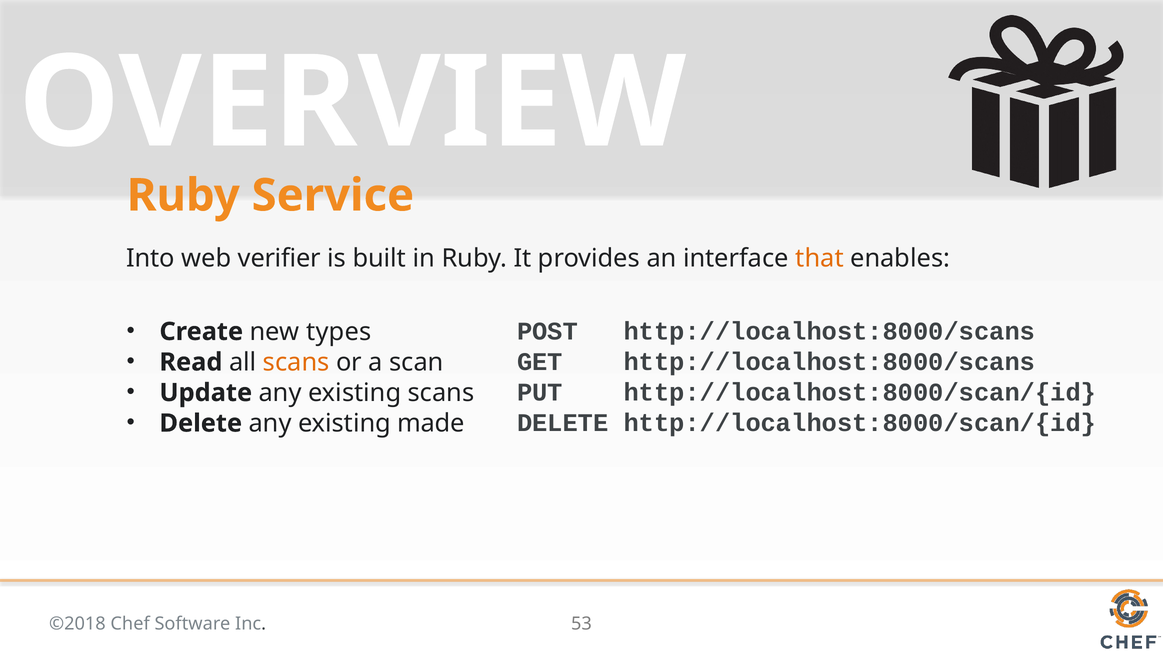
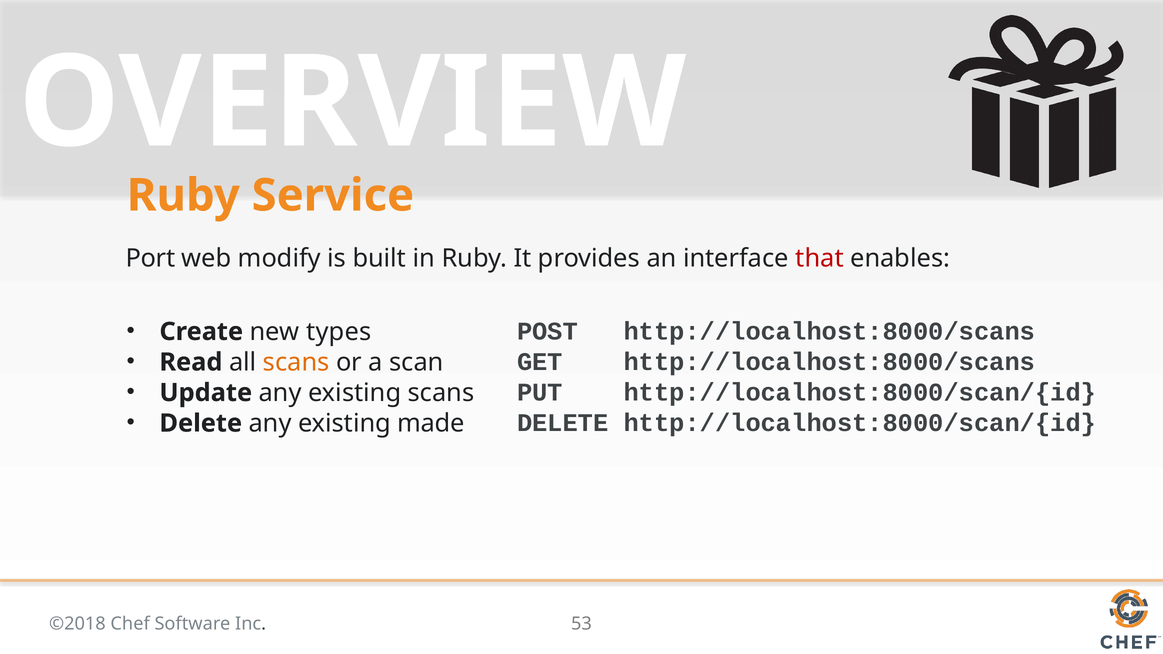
Into: Into -> Port
verifier: verifier -> modify
that colour: orange -> red
